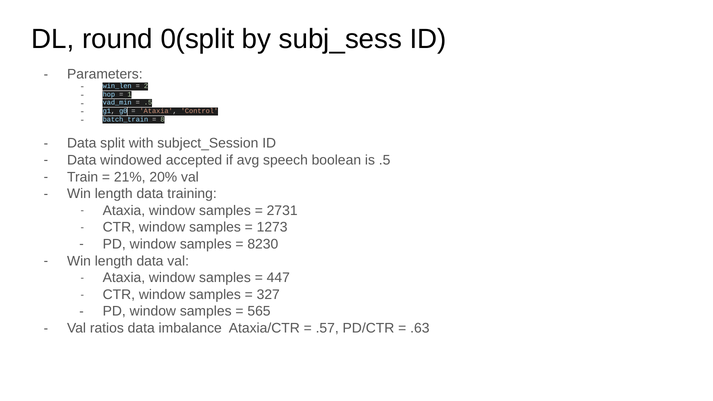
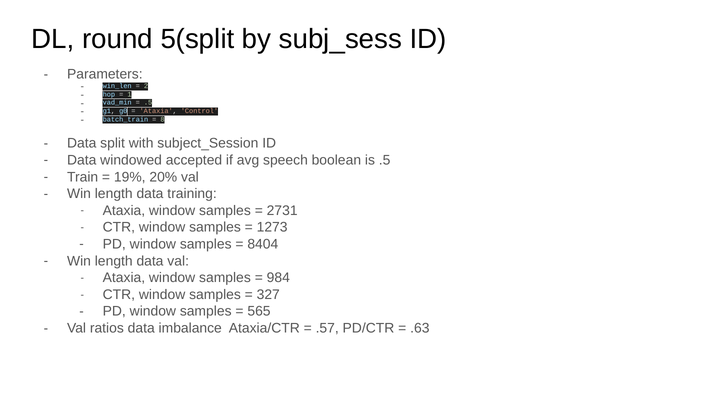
0(split: 0(split -> 5(split
21%: 21% -> 19%
8230: 8230 -> 8404
447: 447 -> 984
